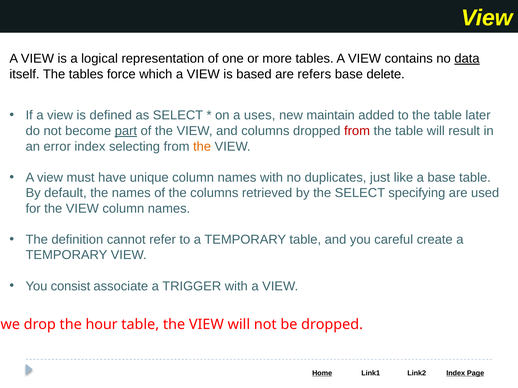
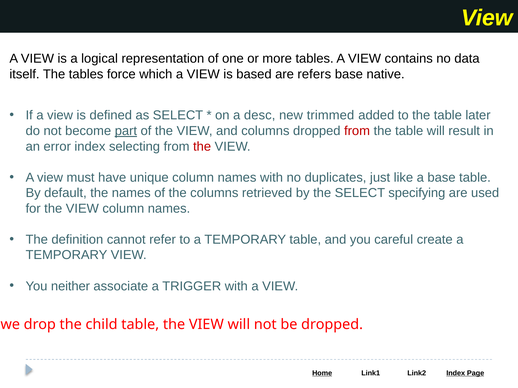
data underline: present -> none
delete: delete -> native
uses: uses -> desc
maintain: maintain -> trimmed
the at (202, 147) colour: orange -> red
consist: consist -> neither
hour: hour -> child
